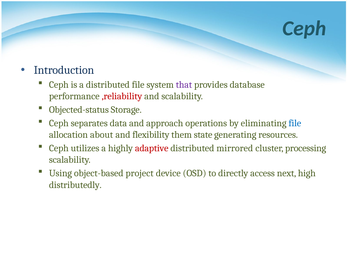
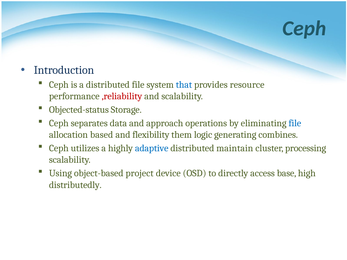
that colour: purple -> blue
database: database -> resource
about: about -> based
state: state -> logic
resources: resources -> combines
adaptive colour: red -> blue
mirrored: mirrored -> maintain
next: next -> base
